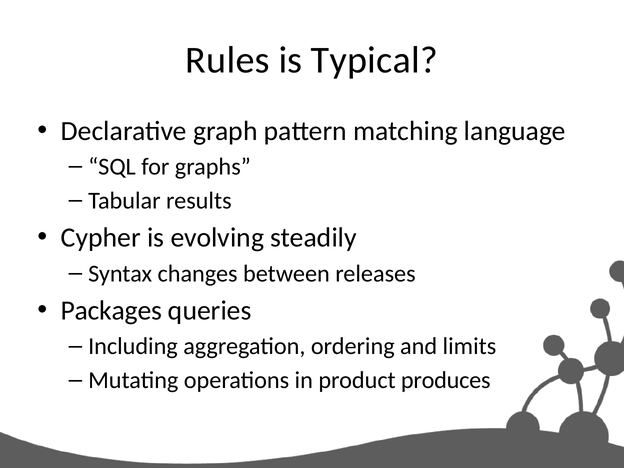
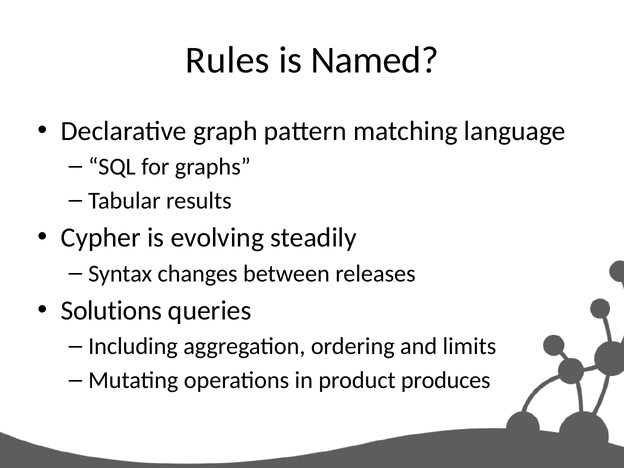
Typical: Typical -> Named
Packages: Packages -> Solutions
